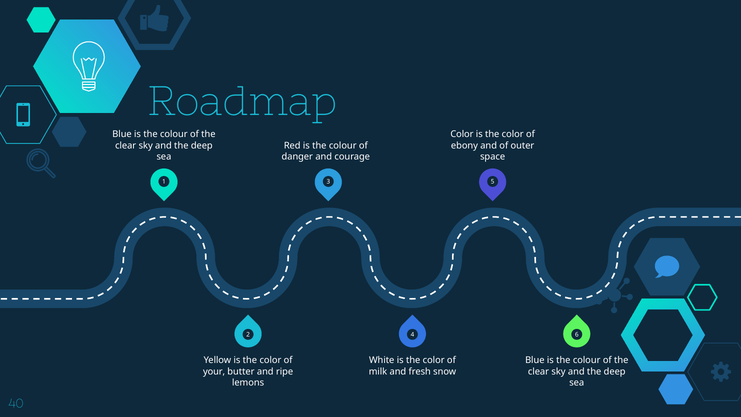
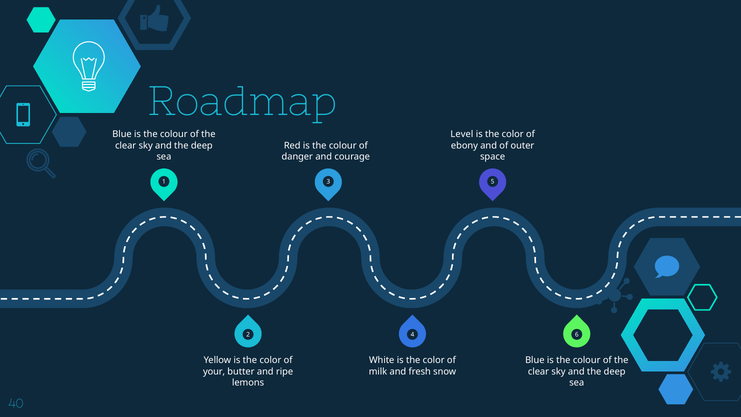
Color at (462, 134): Color -> Level
